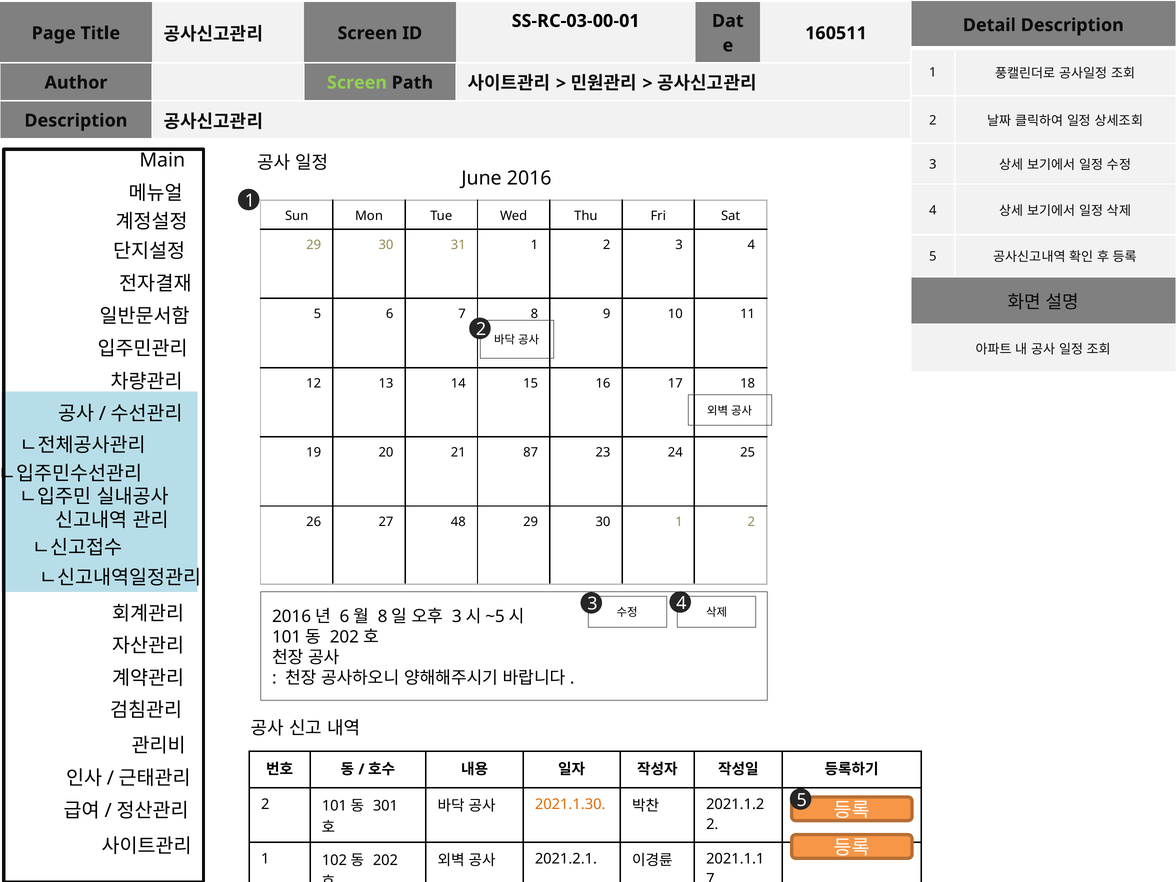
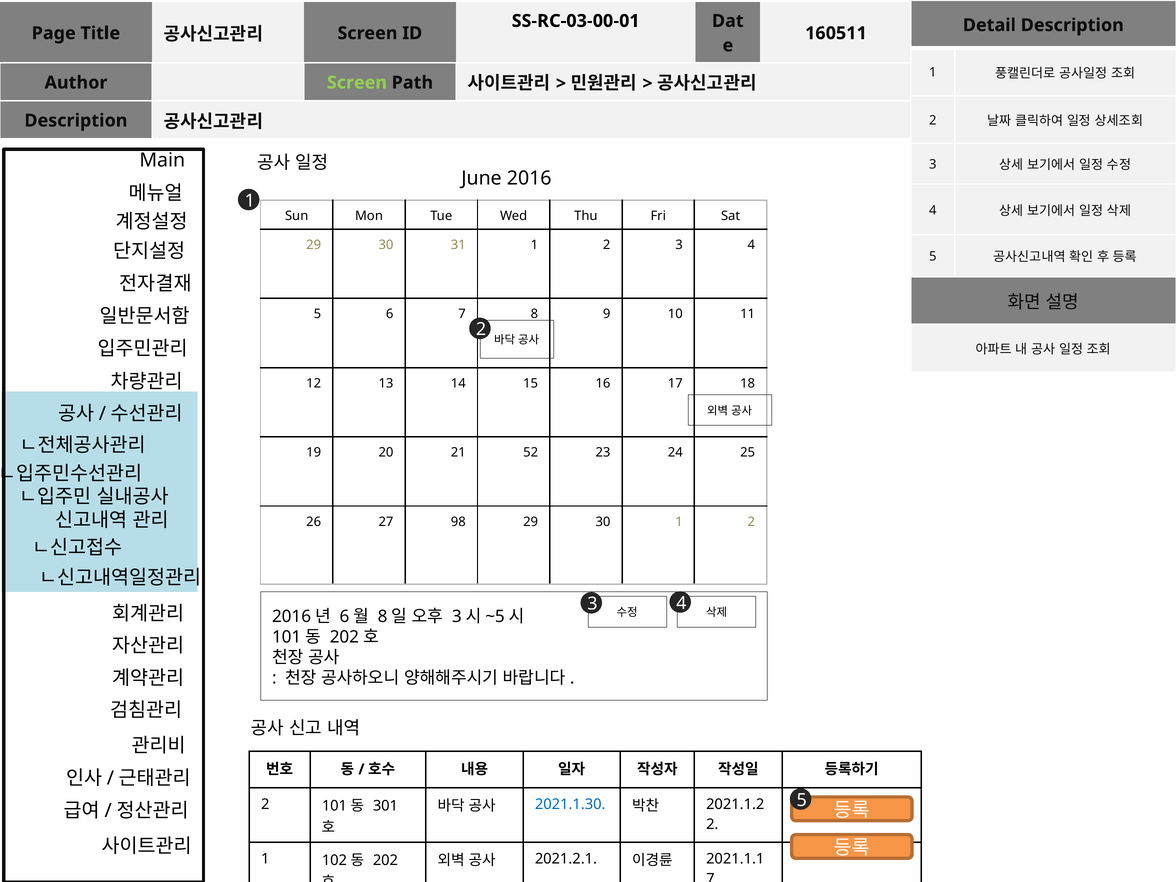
87: 87 -> 52
48: 48 -> 98
2021.1.30 colour: orange -> blue
